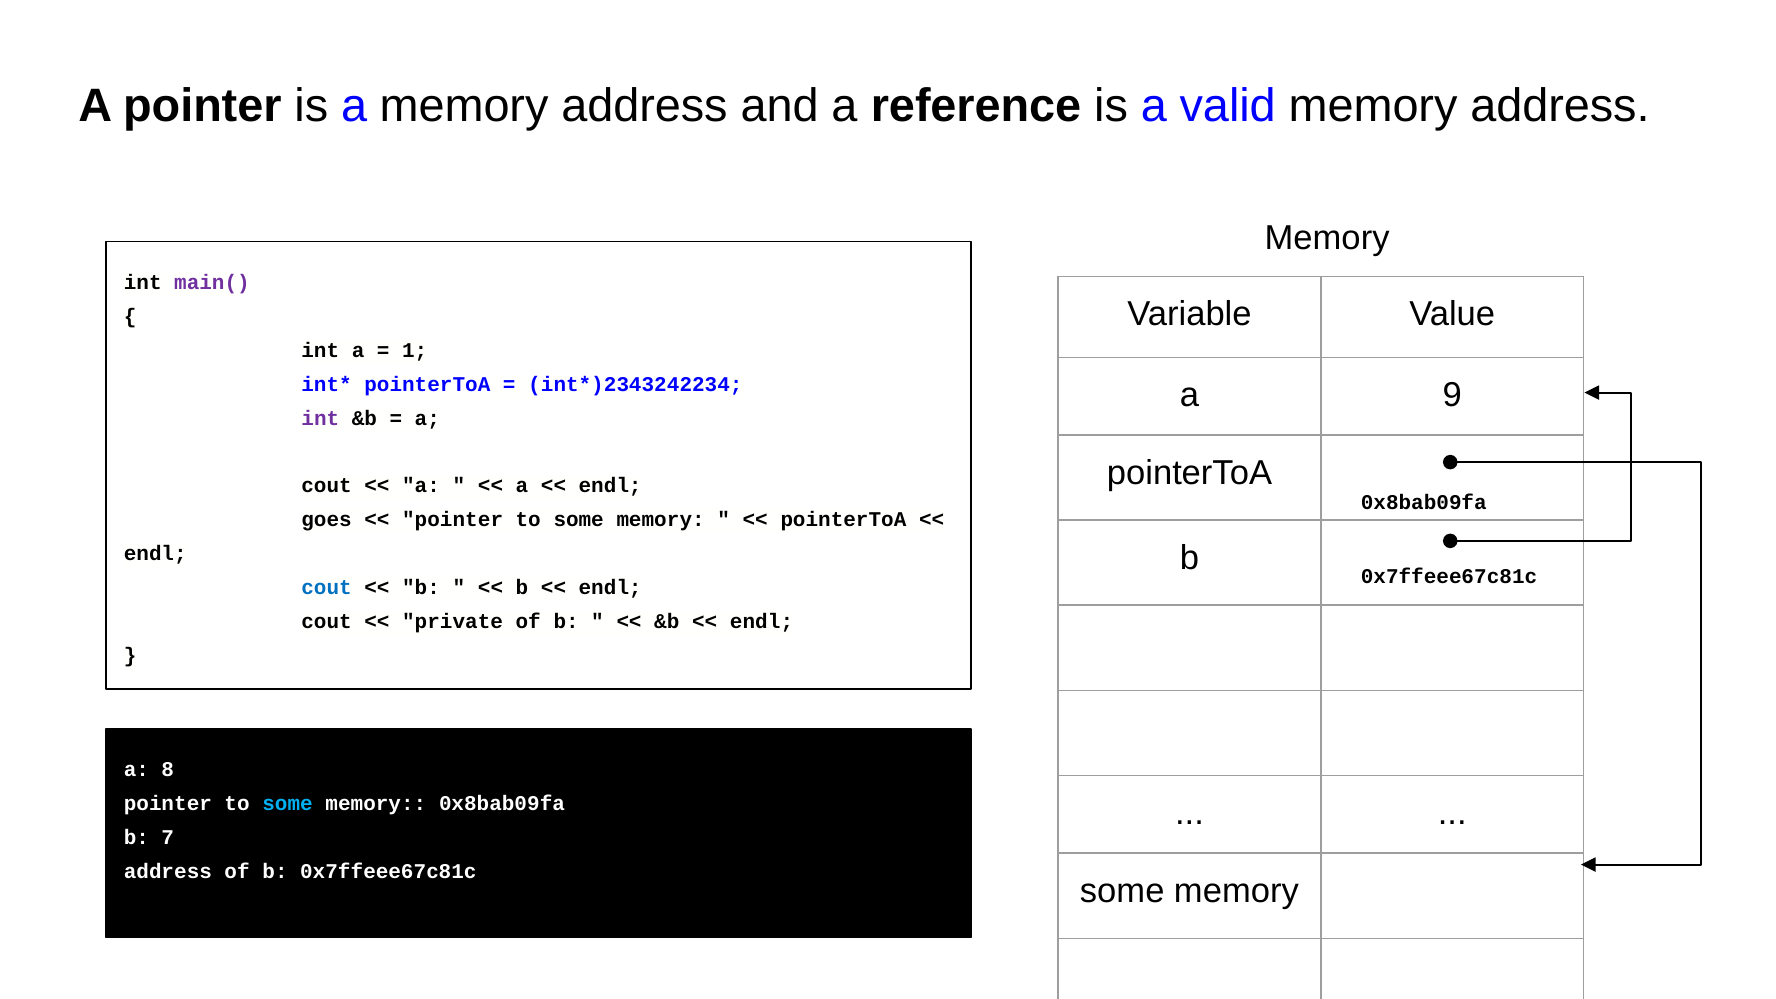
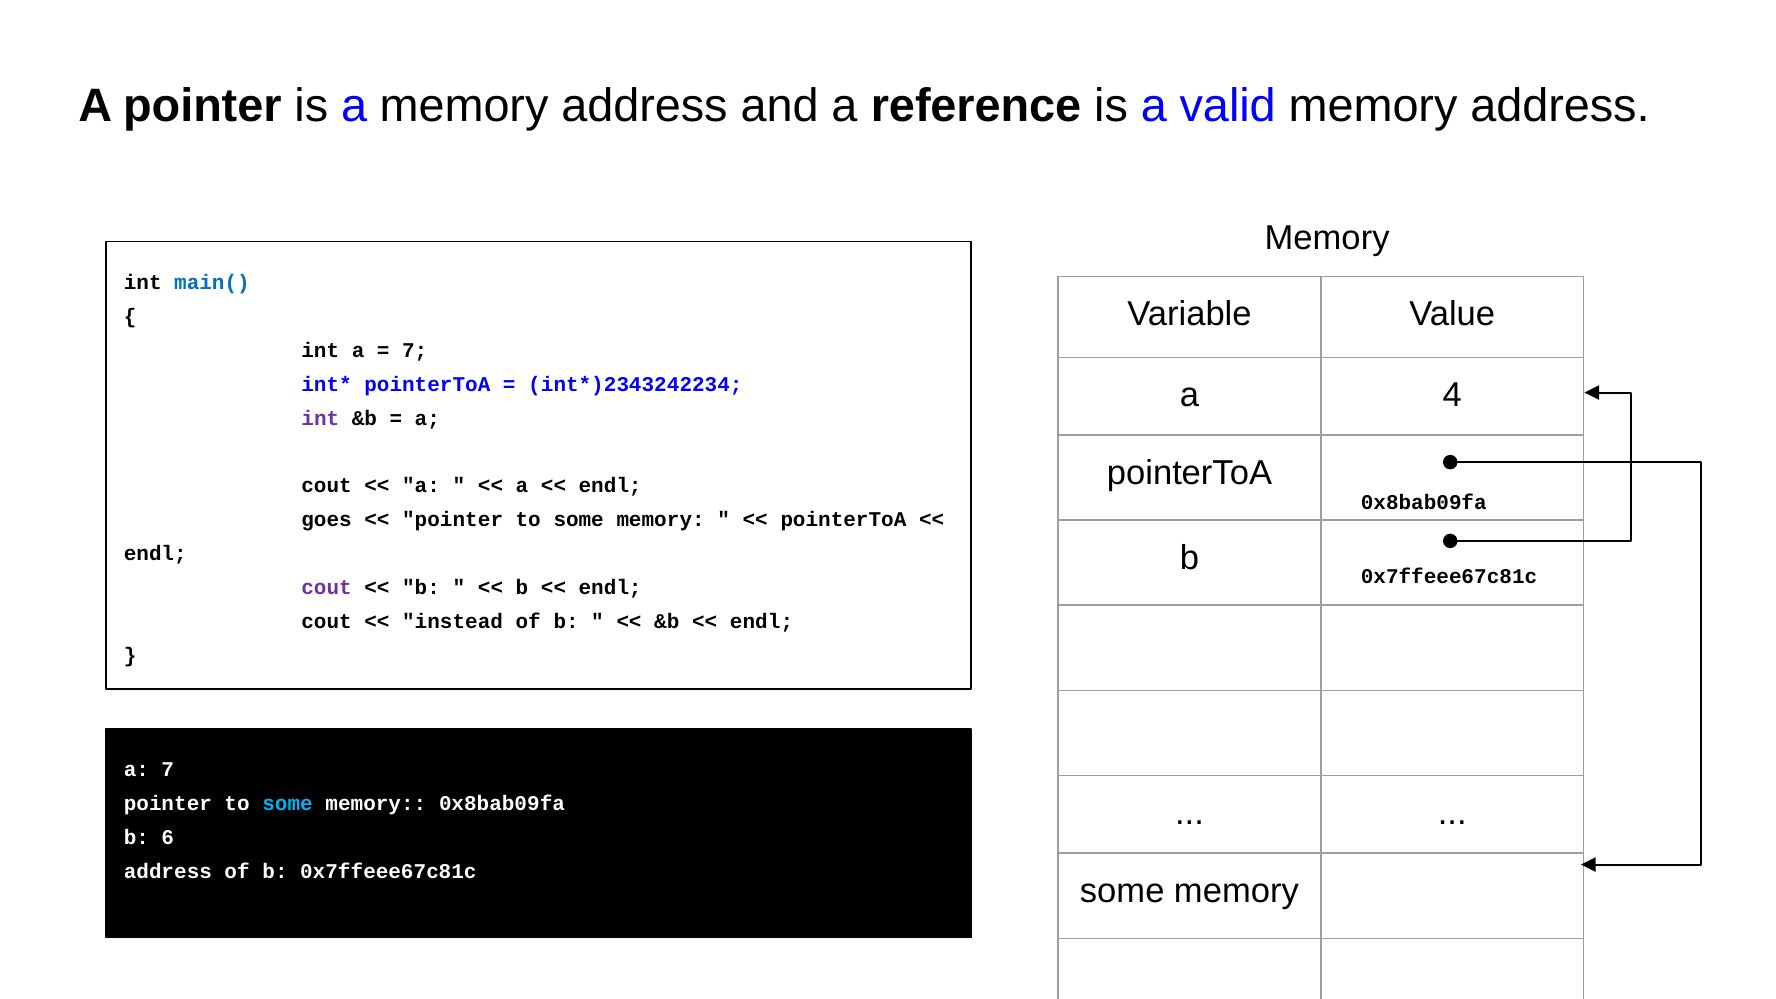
main( colour: purple -> blue
1 at (415, 350): 1 -> 7
9: 9 -> 4
cout at (327, 588) colour: blue -> purple
private: private -> instead
a 8: 8 -> 7
7: 7 -> 6
